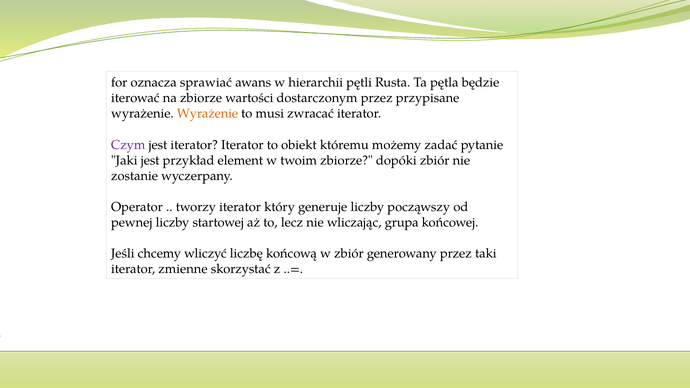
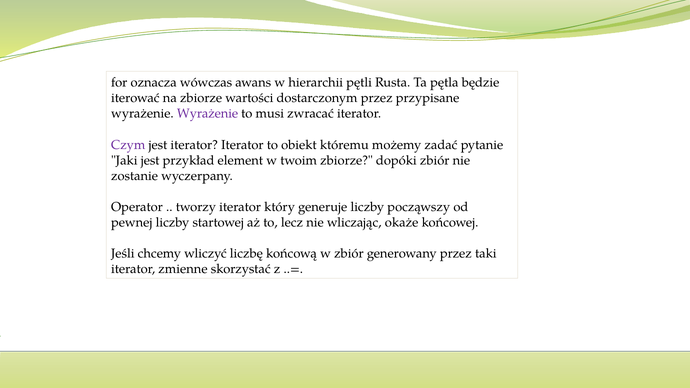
sprawiać: sprawiać -> wówczas
Wyrażenie at (208, 114) colour: orange -> purple
grupa: grupa -> okaże
